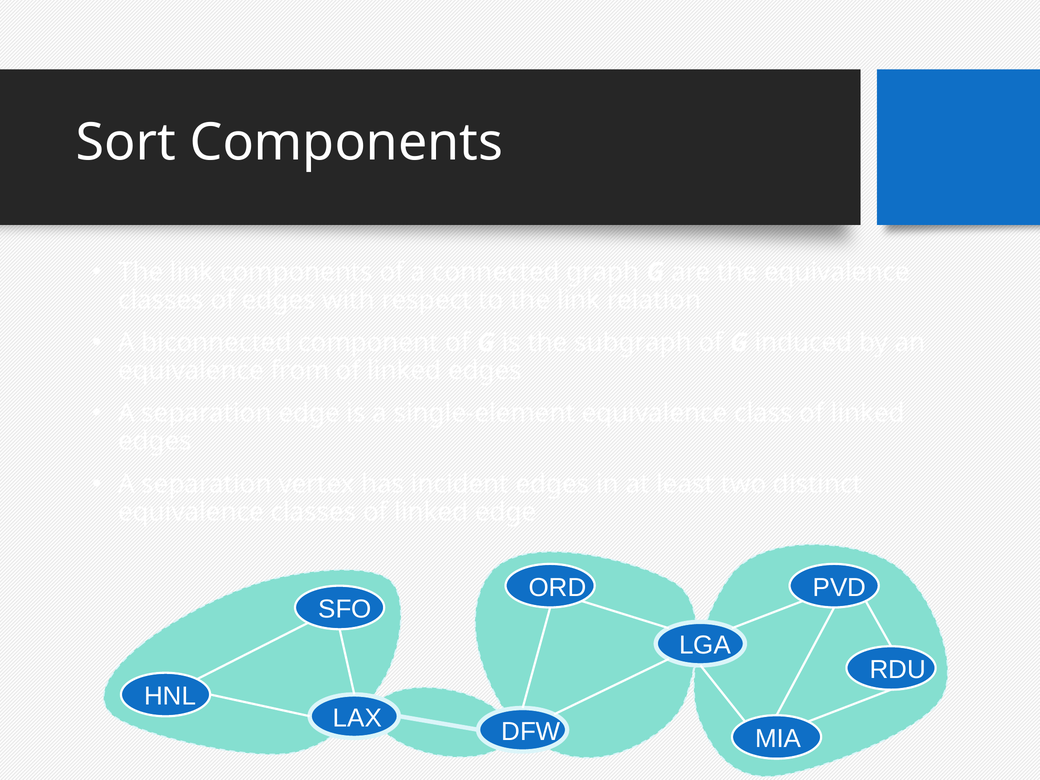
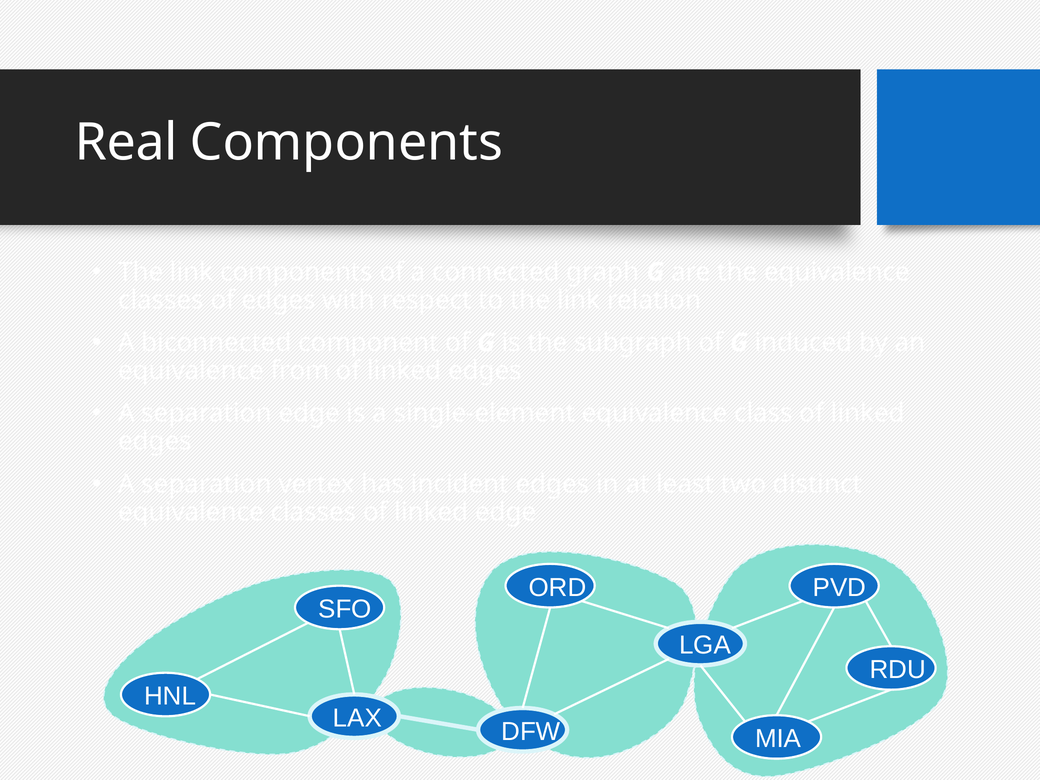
Sort: Sort -> Real
